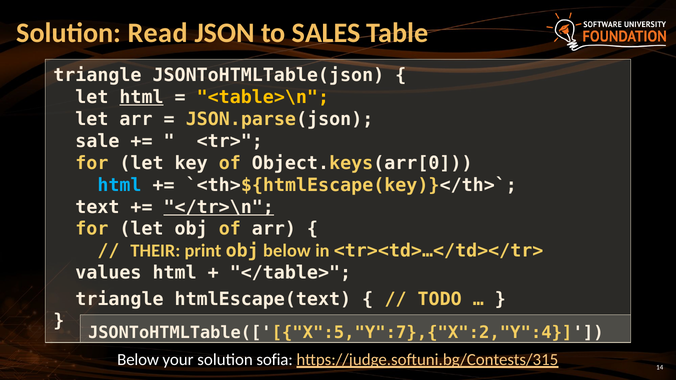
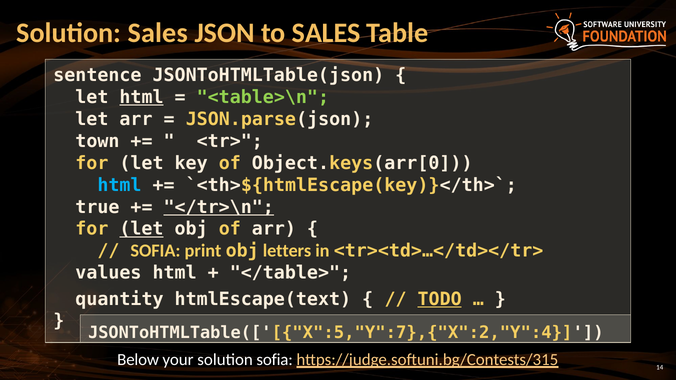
Solution Read: Read -> Sales
triangle at (97, 75): triangle -> sentence
<table>\n colour: yellow -> light green
sale: sale -> town
text: text -> true
let at (141, 229) underline: none -> present
THEIR at (155, 251): THEIR -> SOFIA
obj below: below -> letters
triangle at (119, 299): triangle -> quantity
TODO underline: none -> present
